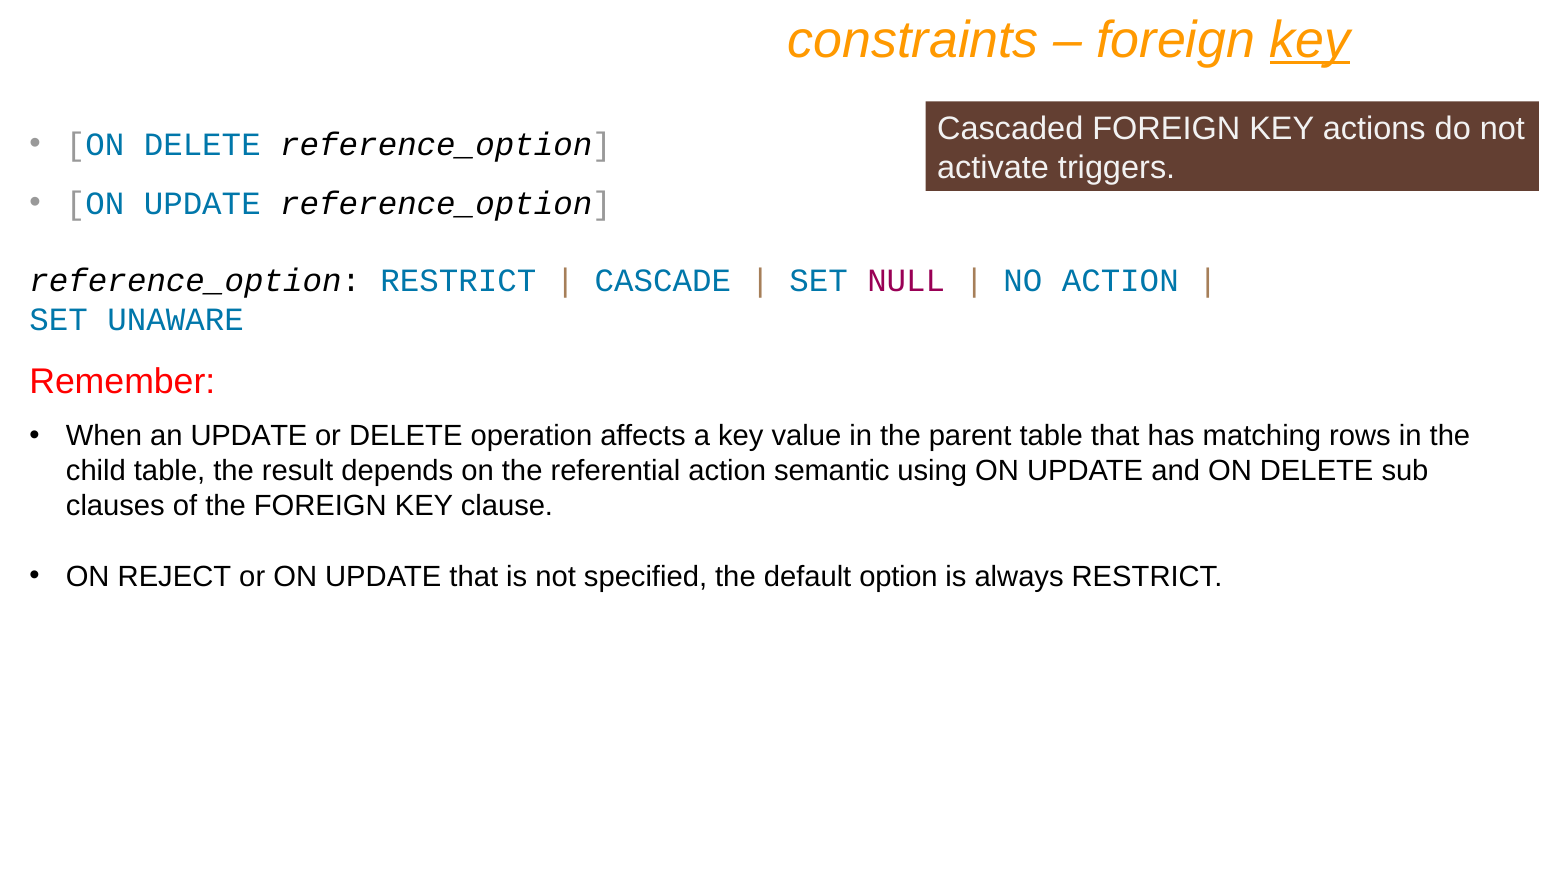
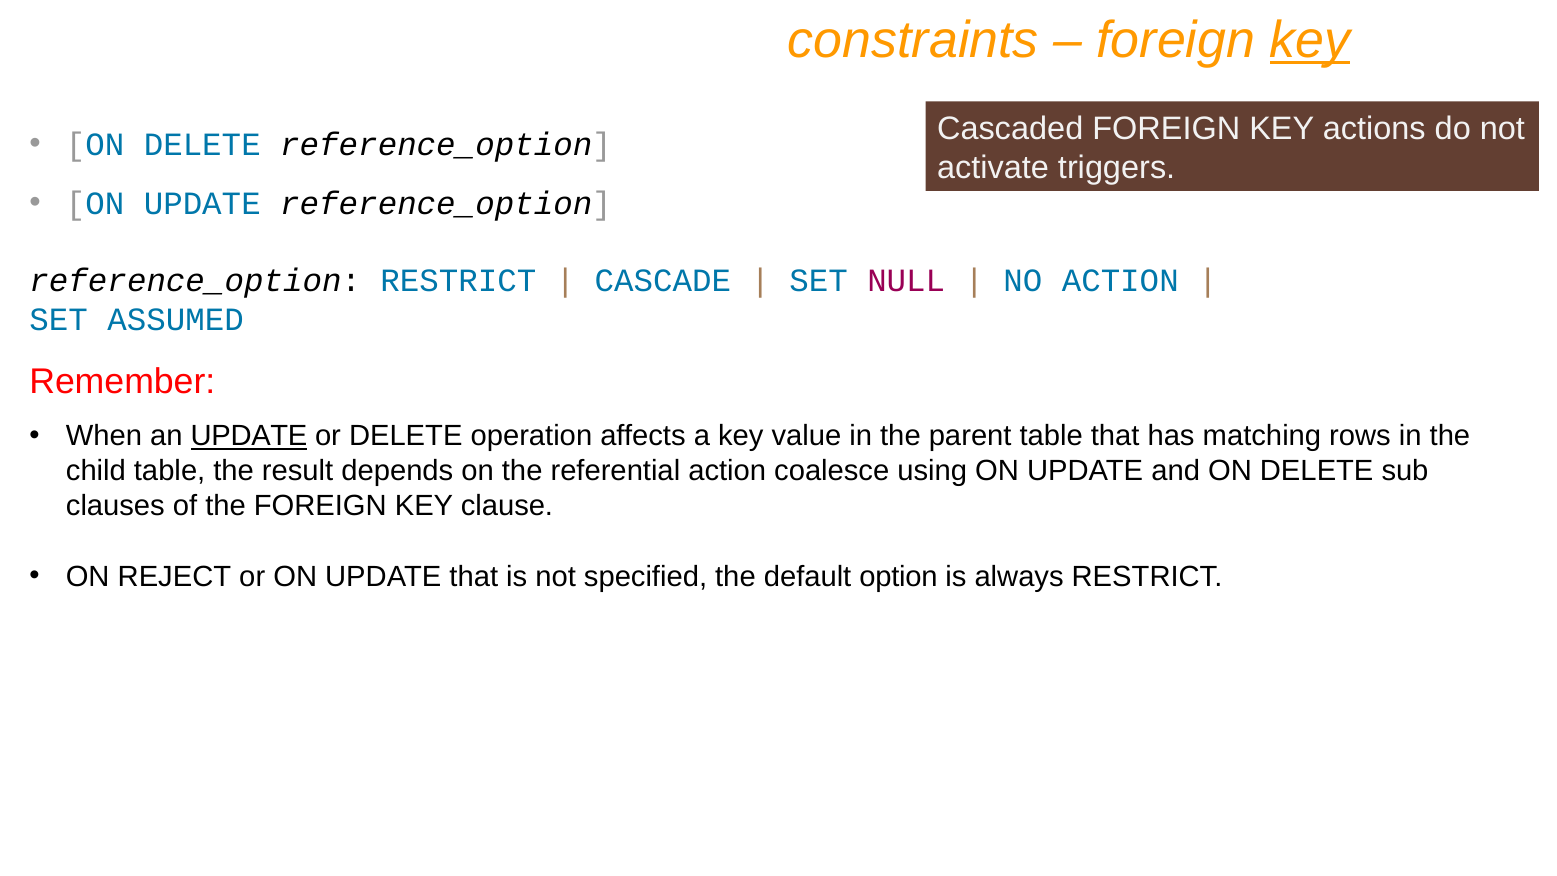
UNAWARE: UNAWARE -> ASSUMED
UPDATE at (249, 436) underline: none -> present
semantic: semantic -> coalesce
